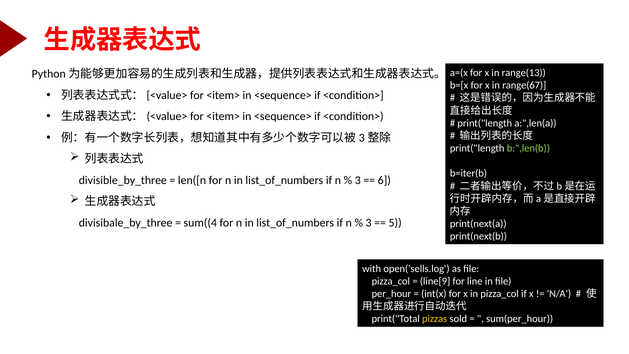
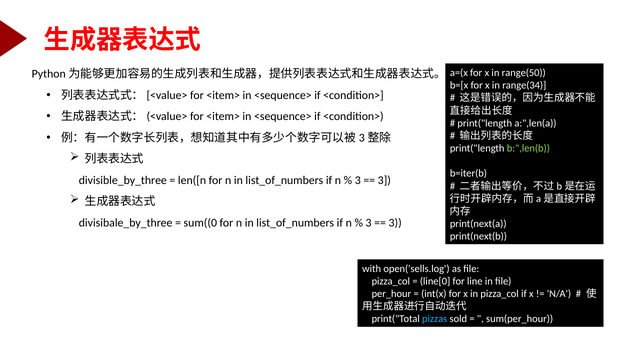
range(13: range(13 -> range(50
range(67: range(67 -> range(34
6 at (384, 180): 6 -> 3
sum((4: sum((4 -> sum((0
5 at (395, 223): 5 -> 3
line[9: line[9 -> line[0
pizzas colour: yellow -> light blue
